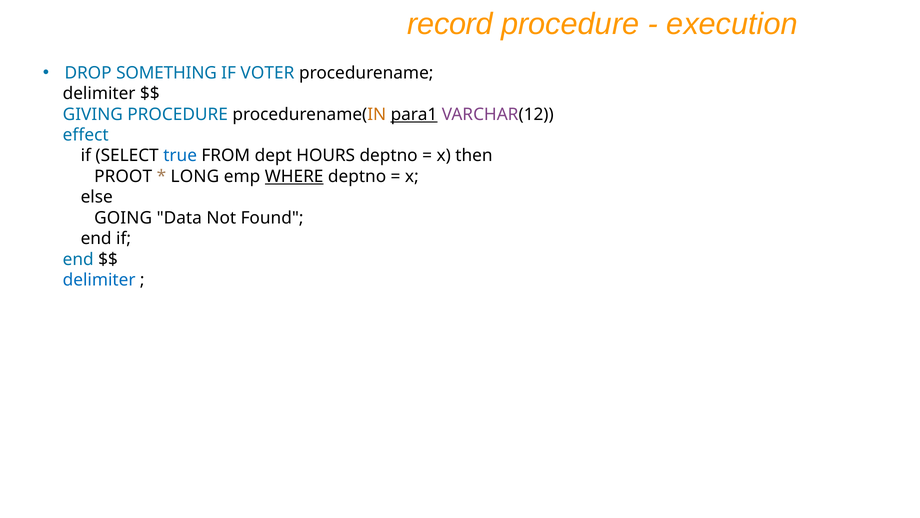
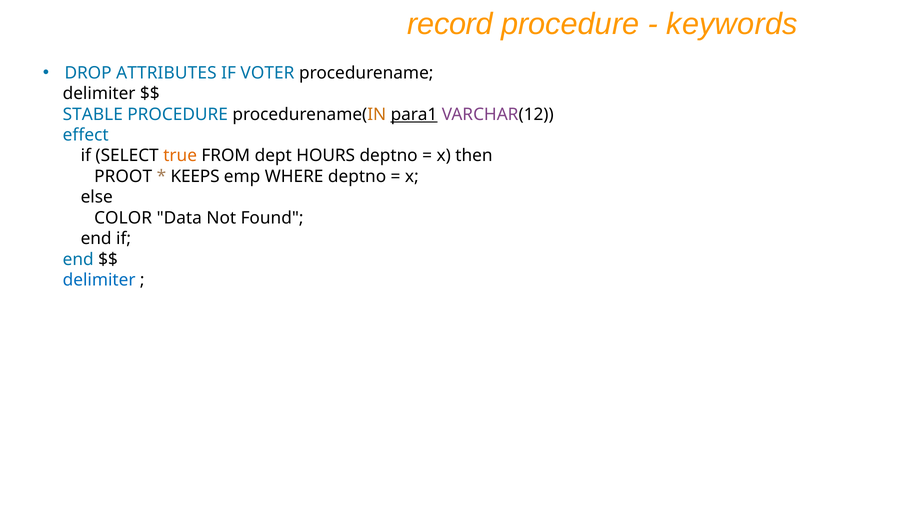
execution: execution -> keywords
SOMETHING: SOMETHING -> ATTRIBUTES
GIVING: GIVING -> STABLE
true colour: blue -> orange
LONG: LONG -> KEEPS
WHERE underline: present -> none
GOING: GOING -> COLOR
